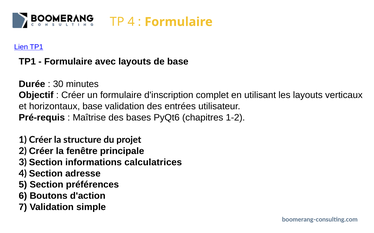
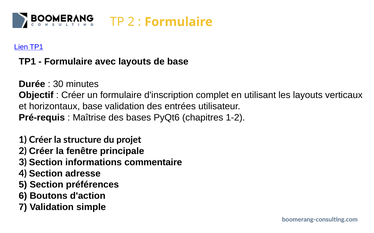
TP 4: 4 -> 2
calculatrices: calculatrices -> commentaire
